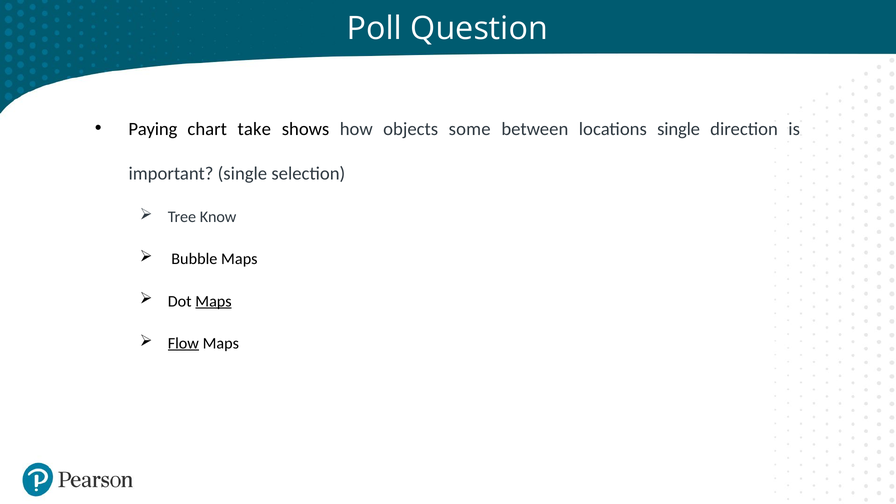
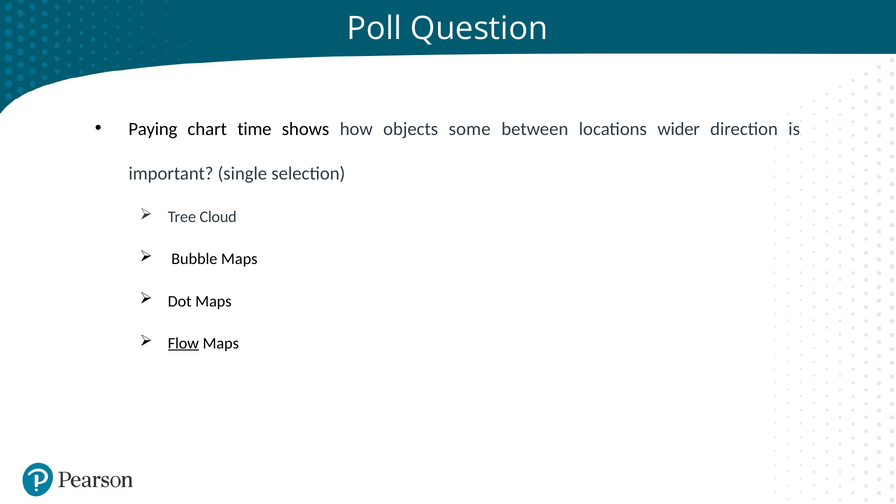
take: take -> time
locations single: single -> wider
Know: Know -> Cloud
Maps at (213, 301) underline: present -> none
